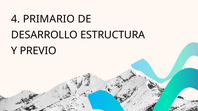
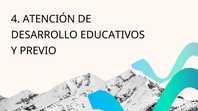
PRIMARIO: PRIMARIO -> ATENCIÓN
ESTRUCTURA: ESTRUCTURA -> EDUCATIVOS
